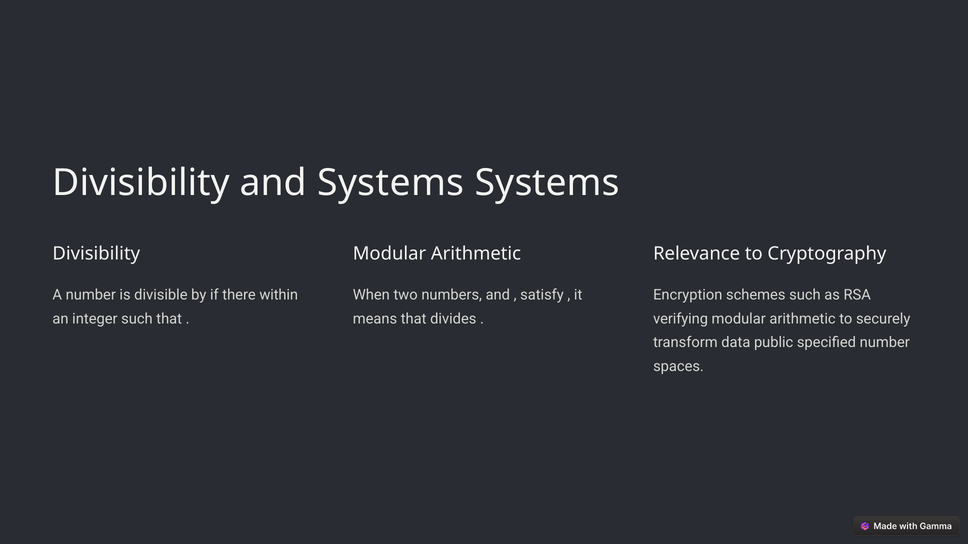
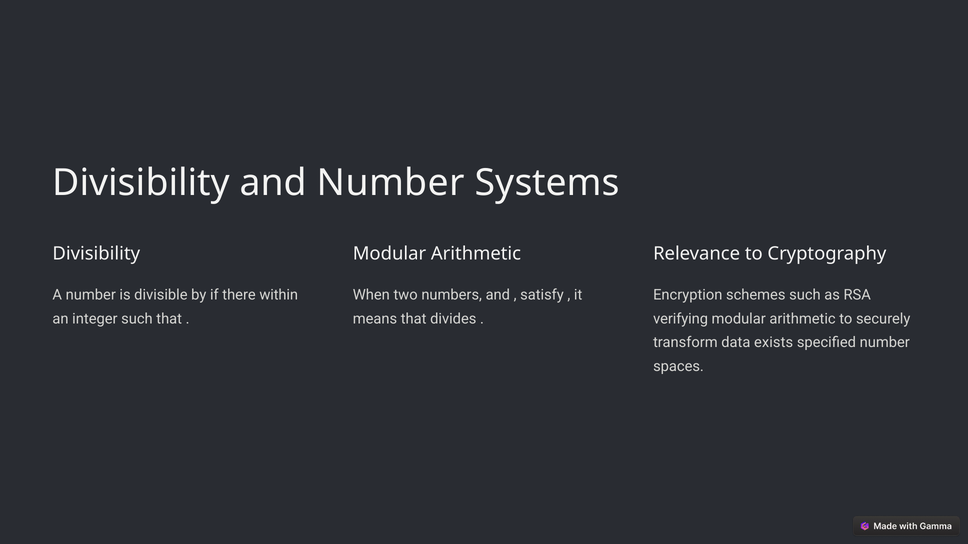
and Systems: Systems -> Number
public: public -> exists
